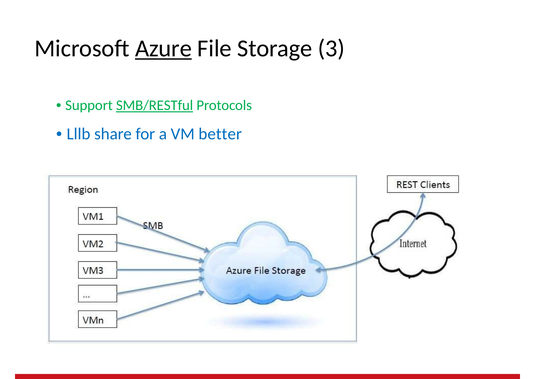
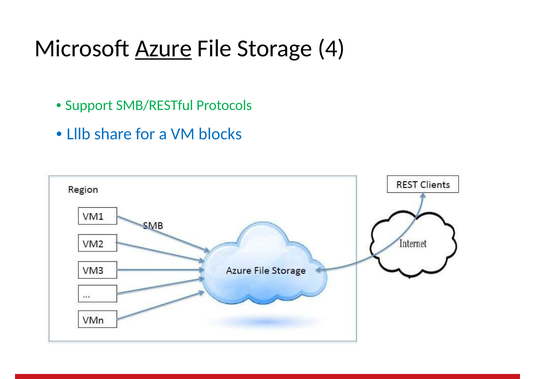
3: 3 -> 4
SMB/RESTful underline: present -> none
better: better -> blocks
